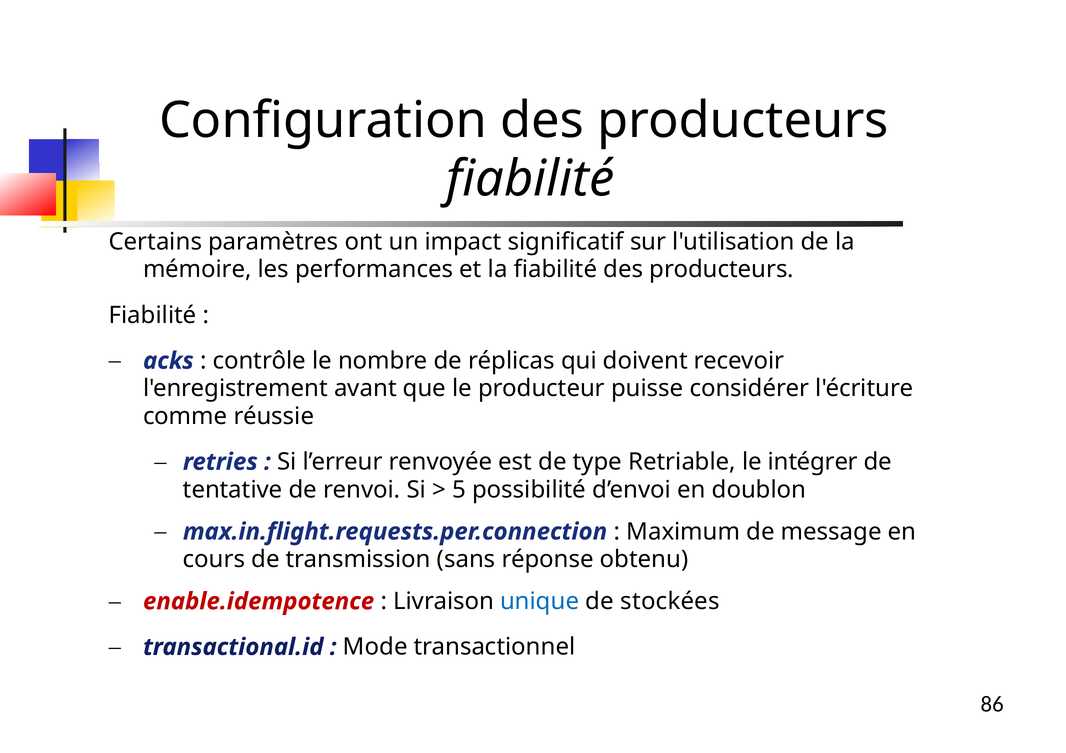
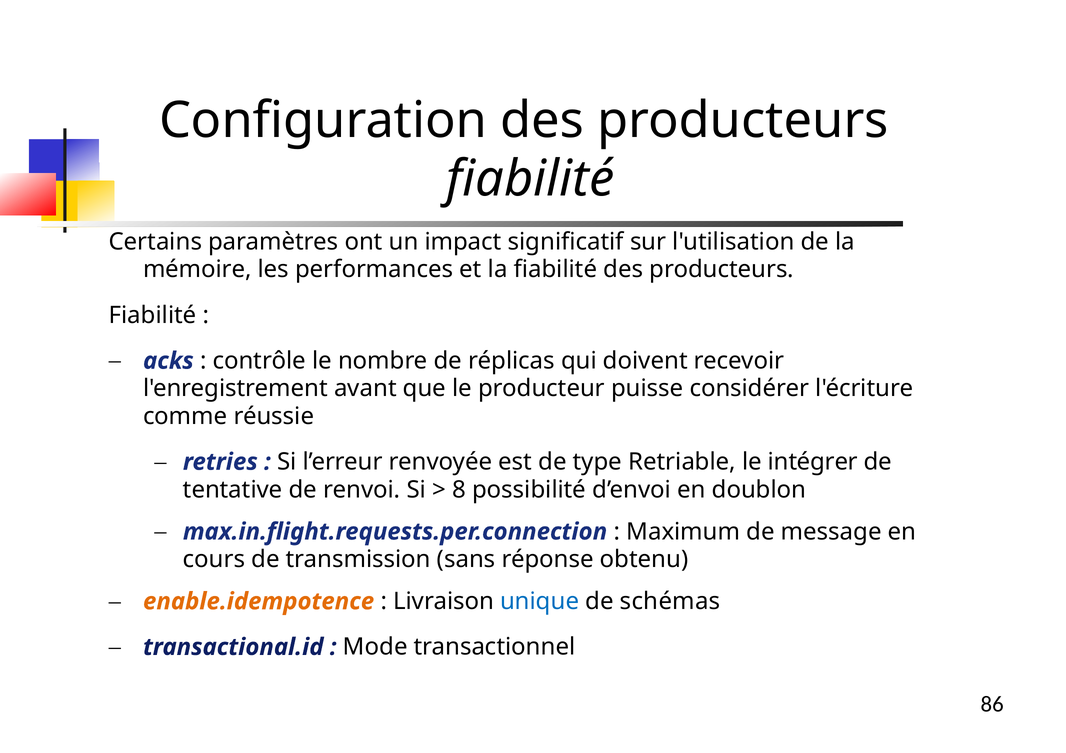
5: 5 -> 8
enable.idempotence colour: red -> orange
stockées: stockées -> schémas
